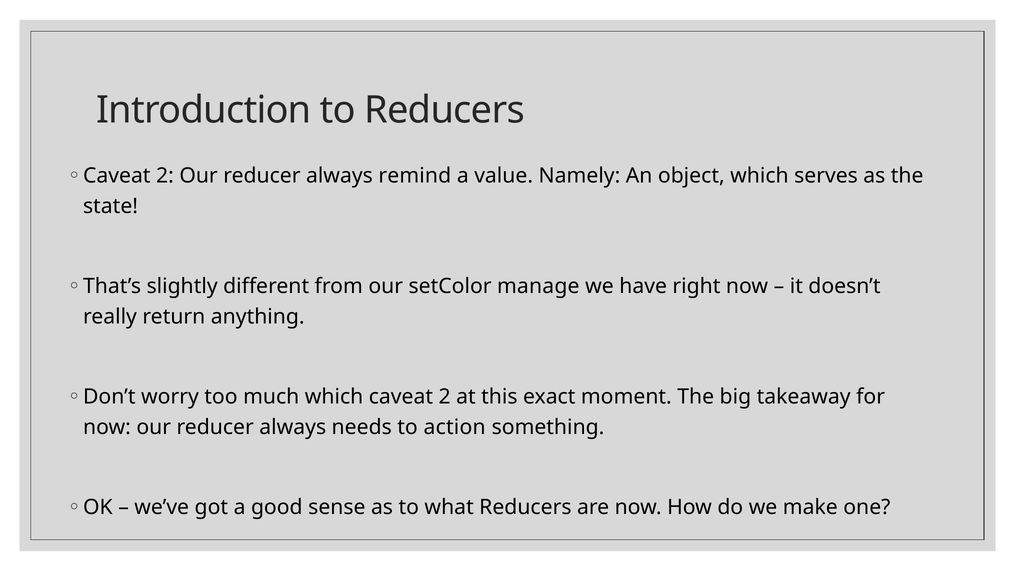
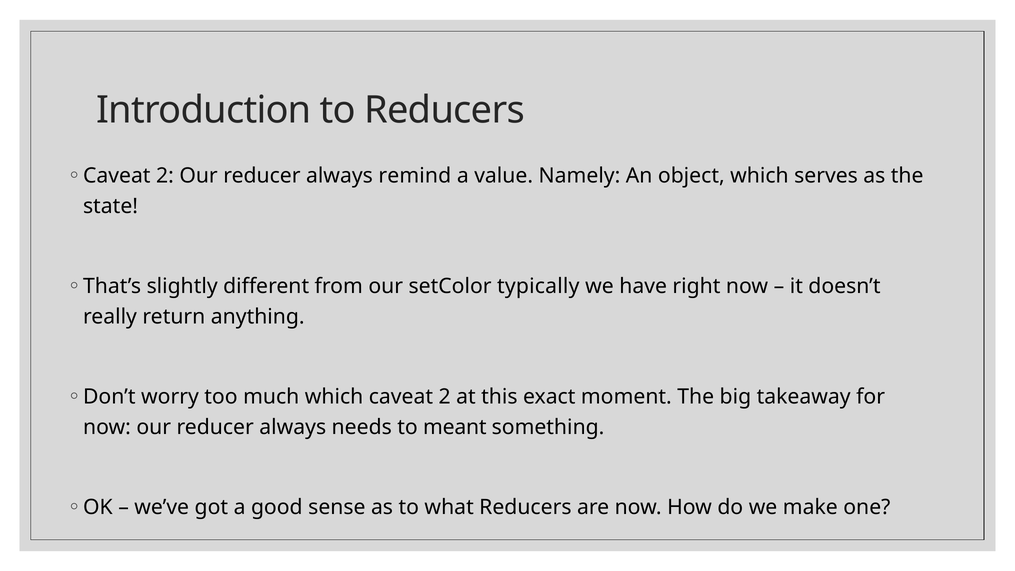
manage: manage -> typically
action: action -> meant
